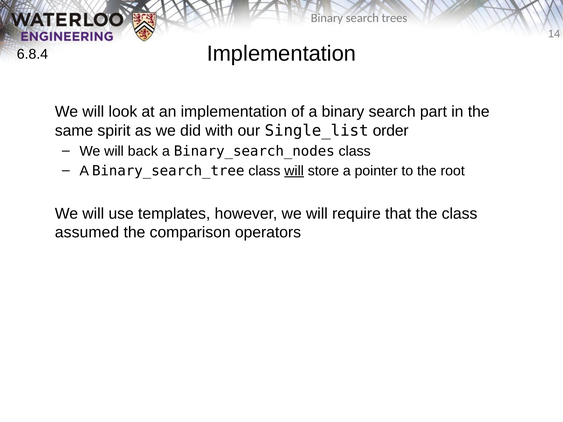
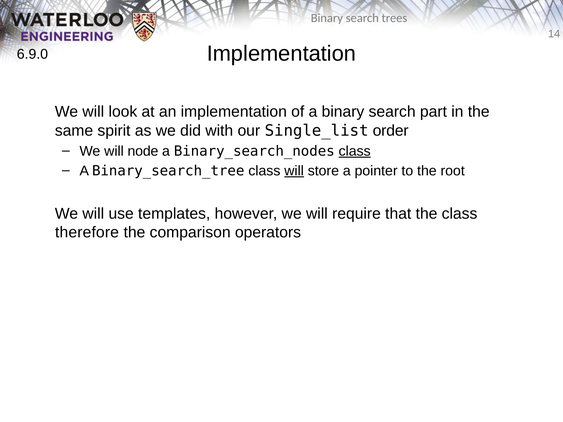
6.8.4: 6.8.4 -> 6.9.0
back: back -> node
class at (355, 151) underline: none -> present
assumed: assumed -> therefore
